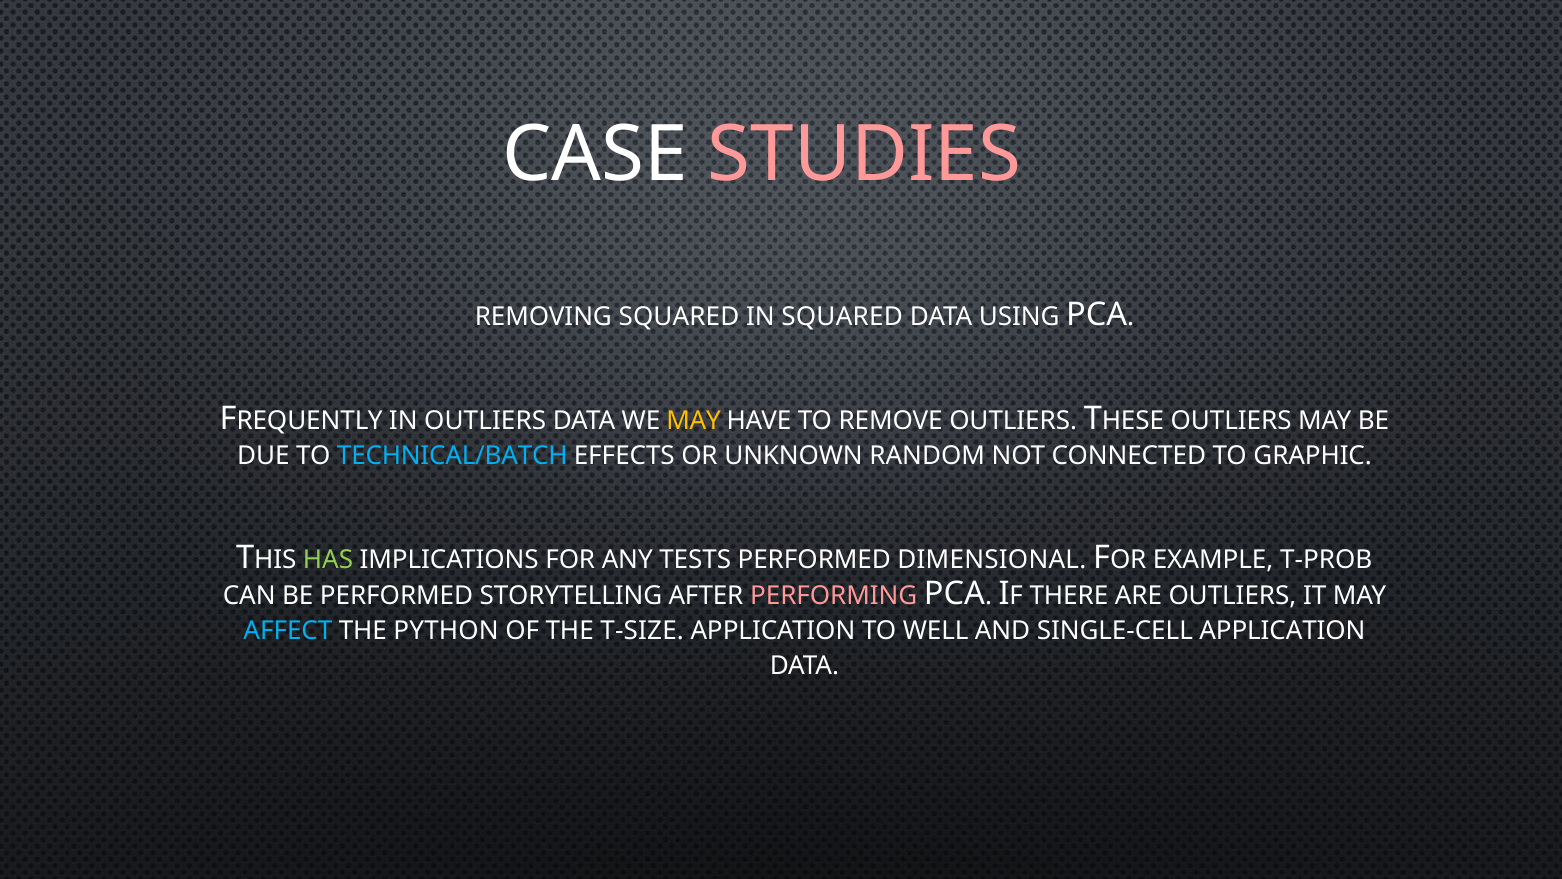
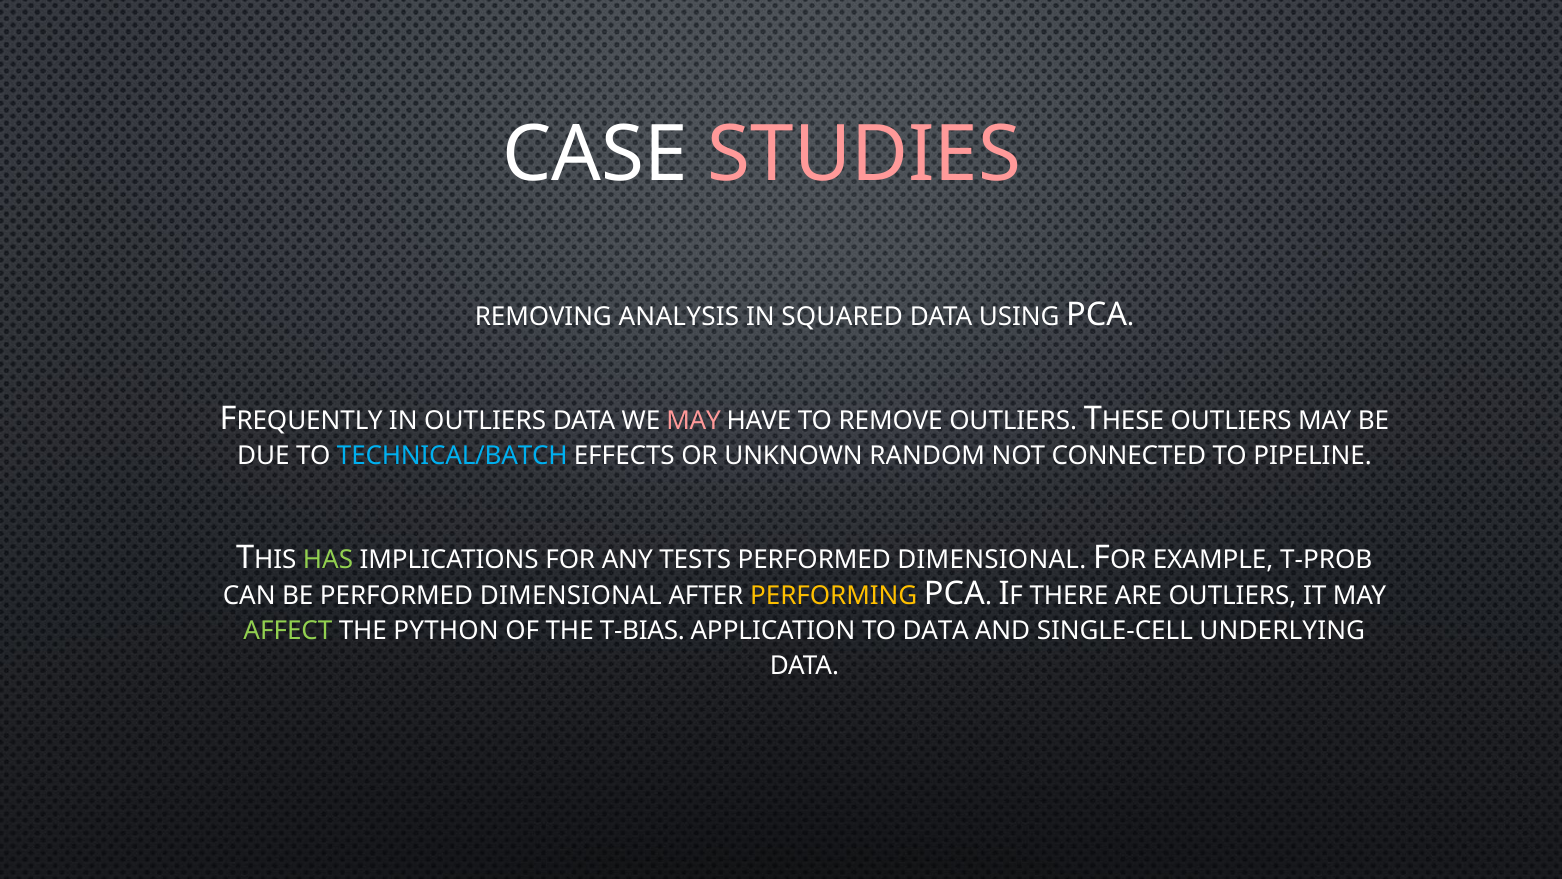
REMOVING SQUARED: SQUARED -> ANALYSIS
MAY at (694, 421) colour: yellow -> pink
GRAPHIC: GRAPHIC -> PIPELINE
BE PERFORMED STORYTELLING: STORYTELLING -> DIMENSIONAL
PERFORMING colour: pink -> yellow
AFFECT colour: light blue -> light green
T-SIZE: T-SIZE -> T-BIAS
TO WELL: WELL -> DATA
SINGLE-CELL APPLICATION: APPLICATION -> UNDERLYING
